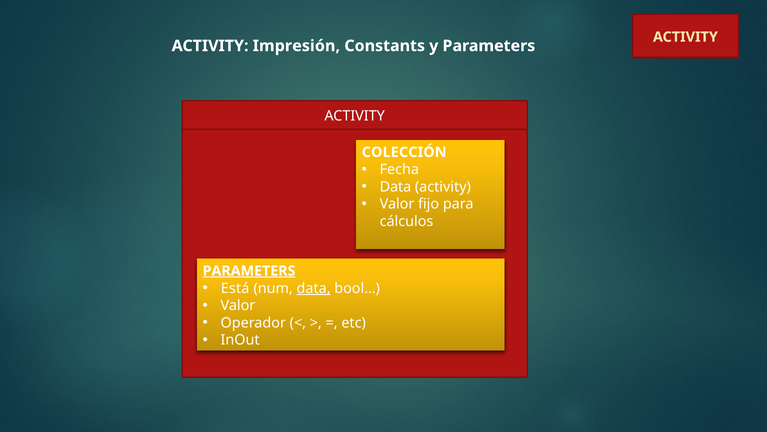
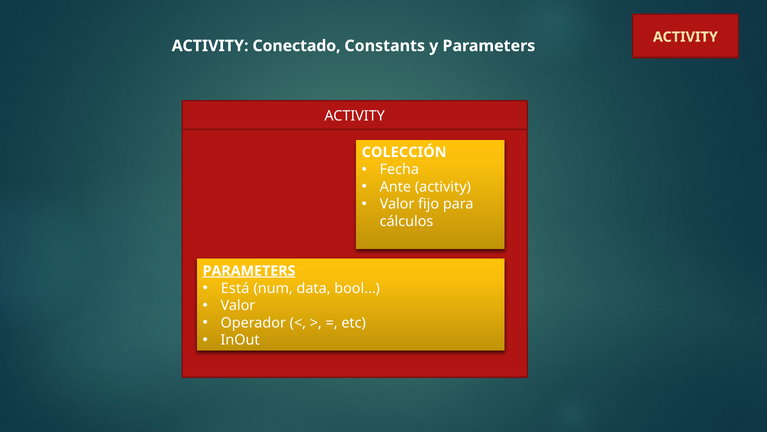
Impresión: Impresión -> Conectado
Data at (395, 187): Data -> Ante
data at (314, 288) underline: present -> none
